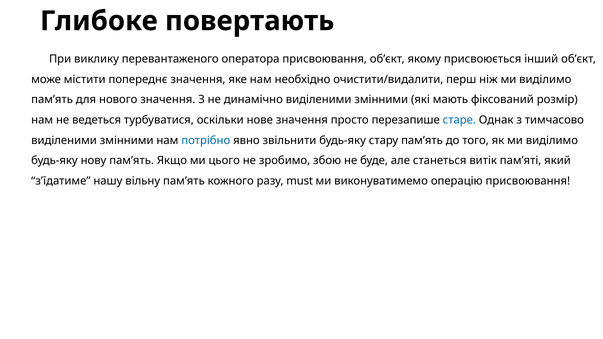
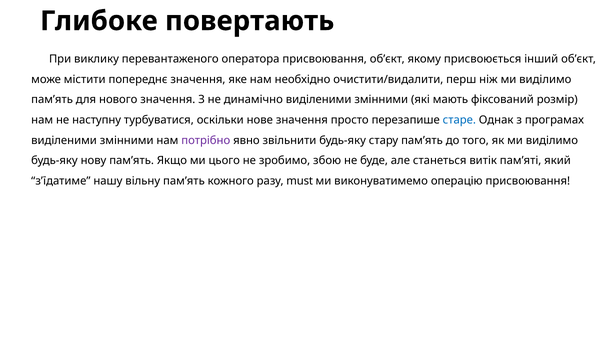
ведеться: ведеться -> наступну
тимчасово: тимчасово -> програмах
потрібно colour: blue -> purple
